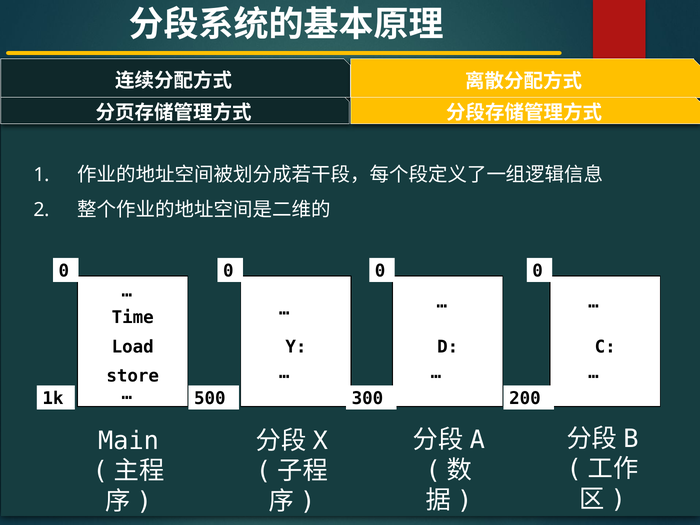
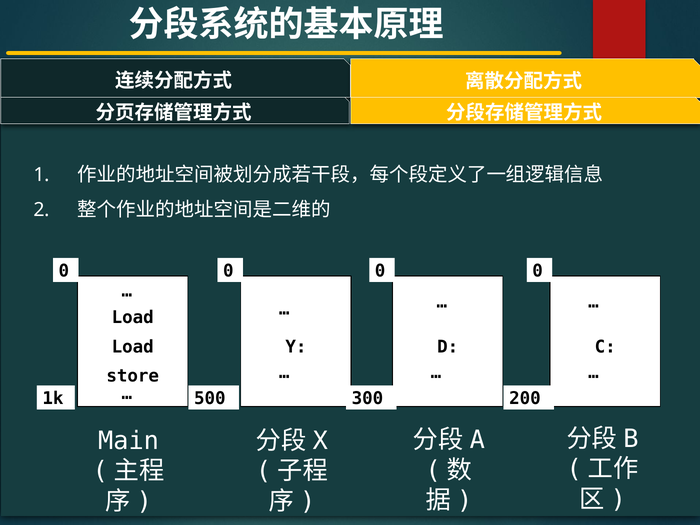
Time at (133, 317): Time -> Load
